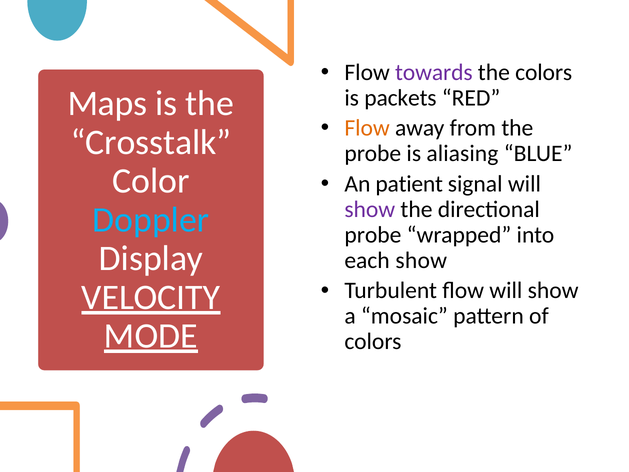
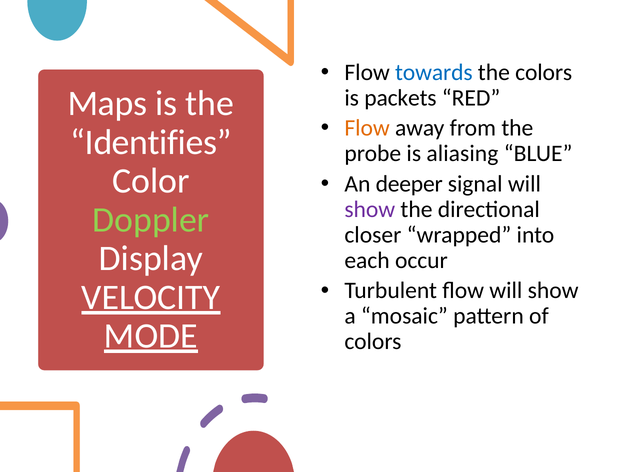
towards colour: purple -> blue
Crosstalk: Crosstalk -> Identifies
patient: patient -> deeper
Doppler colour: light blue -> light green
probe at (373, 235): probe -> closer
each show: show -> occur
